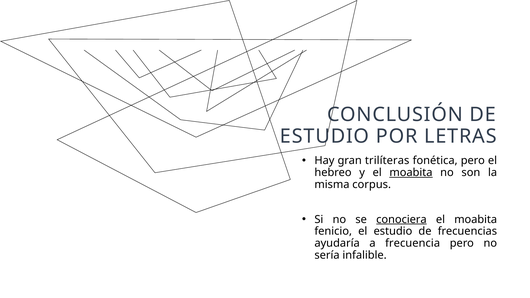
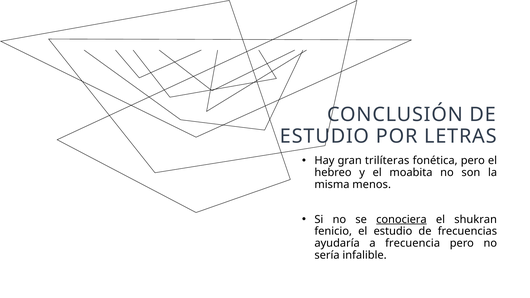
moabita at (411, 173) underline: present -> none
corpus: corpus -> menos
moabita at (476, 219): moabita -> shukran
